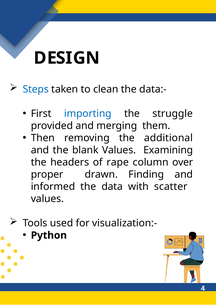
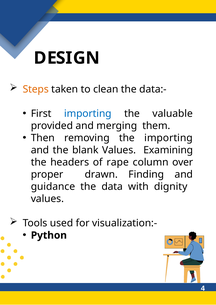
Steps colour: blue -> orange
struggle: struggle -> valuable
the additional: additional -> importing
informed: informed -> guidance
scatter: scatter -> dignity
